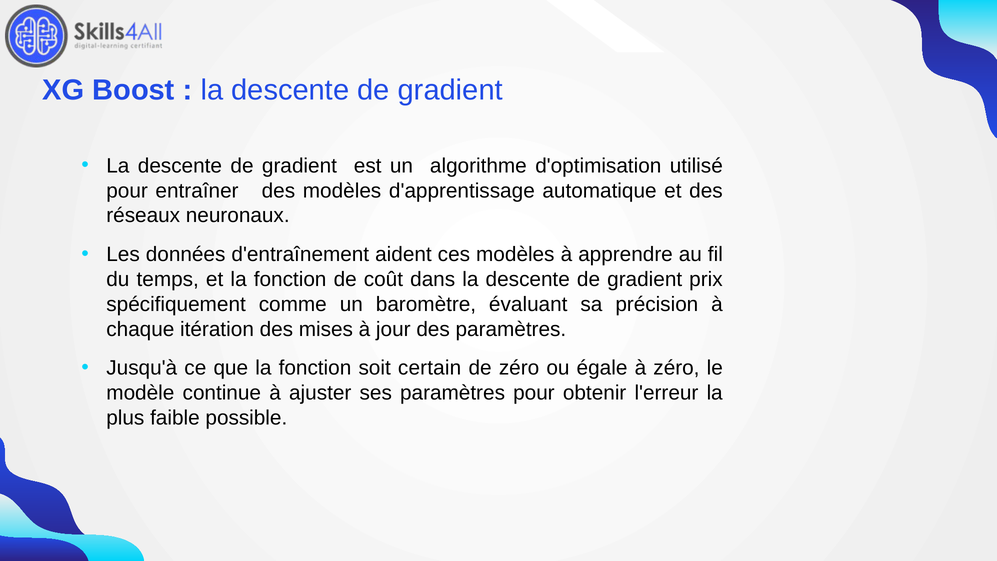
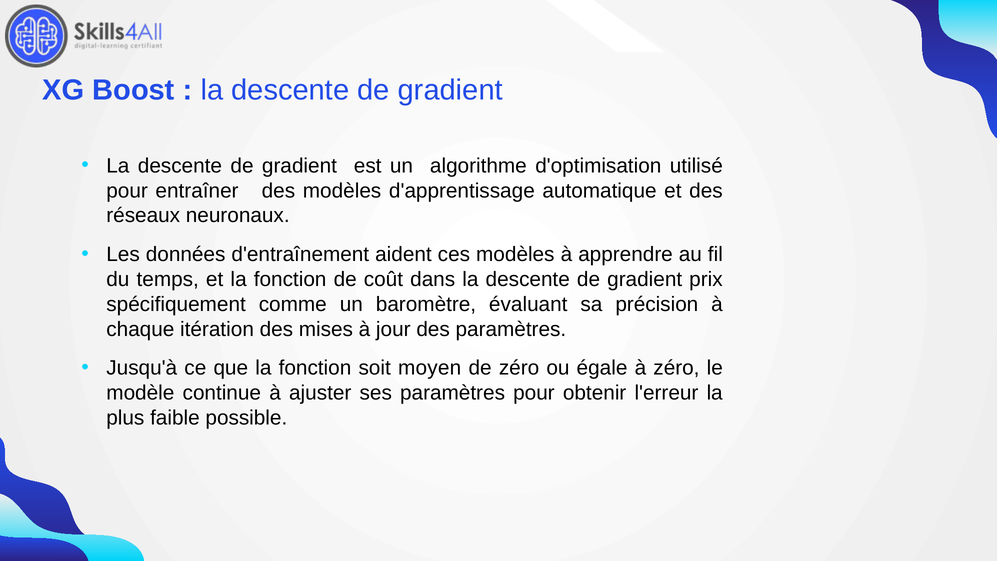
certain: certain -> moyen
